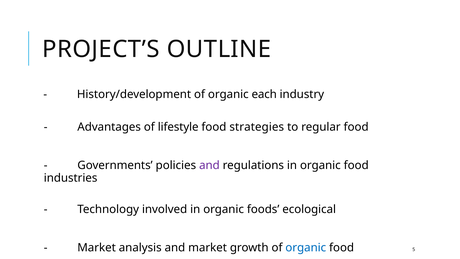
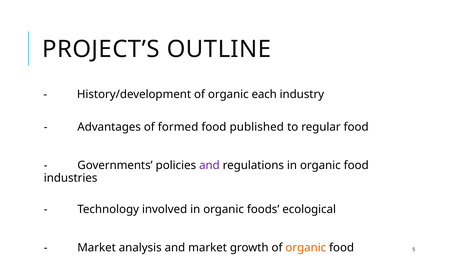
lifestyle: lifestyle -> formed
strategies: strategies -> published
organic at (306, 247) colour: blue -> orange
